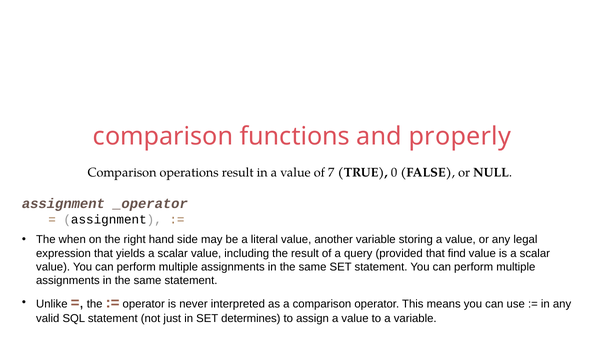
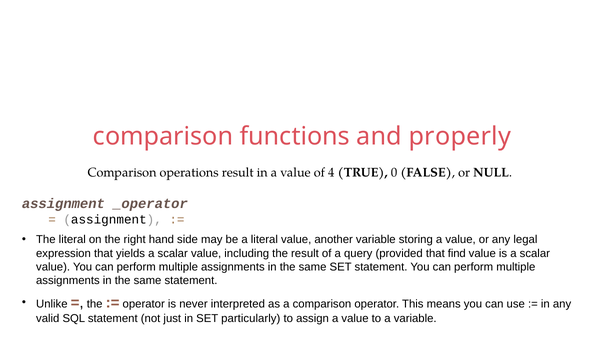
7: 7 -> 4
The when: when -> literal
determines: determines -> particularly
